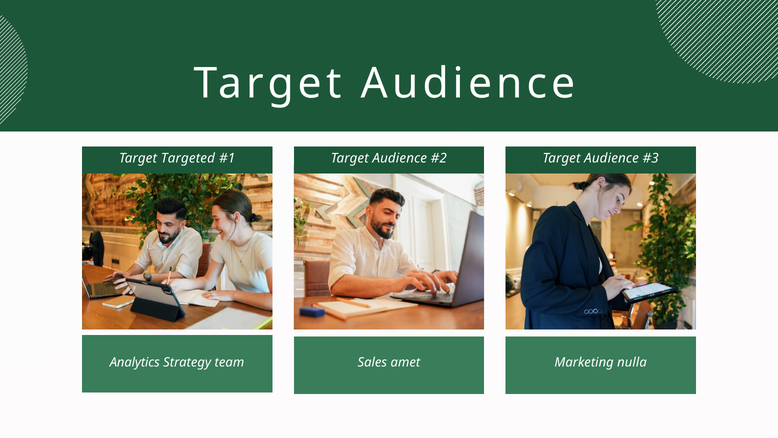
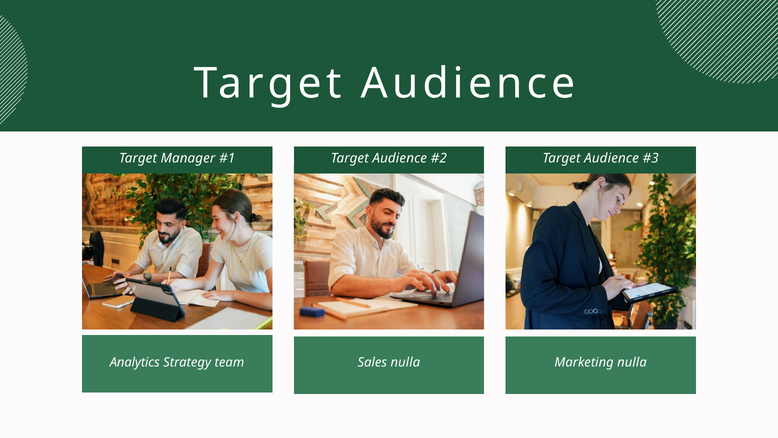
Targeted: Targeted -> Manager
Sales amet: amet -> nulla
